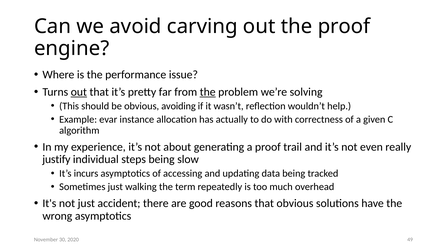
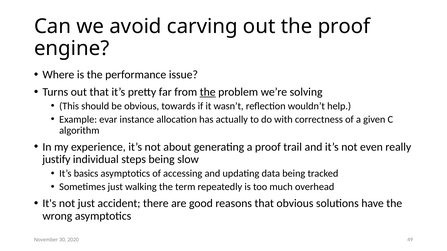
out at (79, 92) underline: present -> none
avoiding: avoiding -> towards
incurs: incurs -> basics
